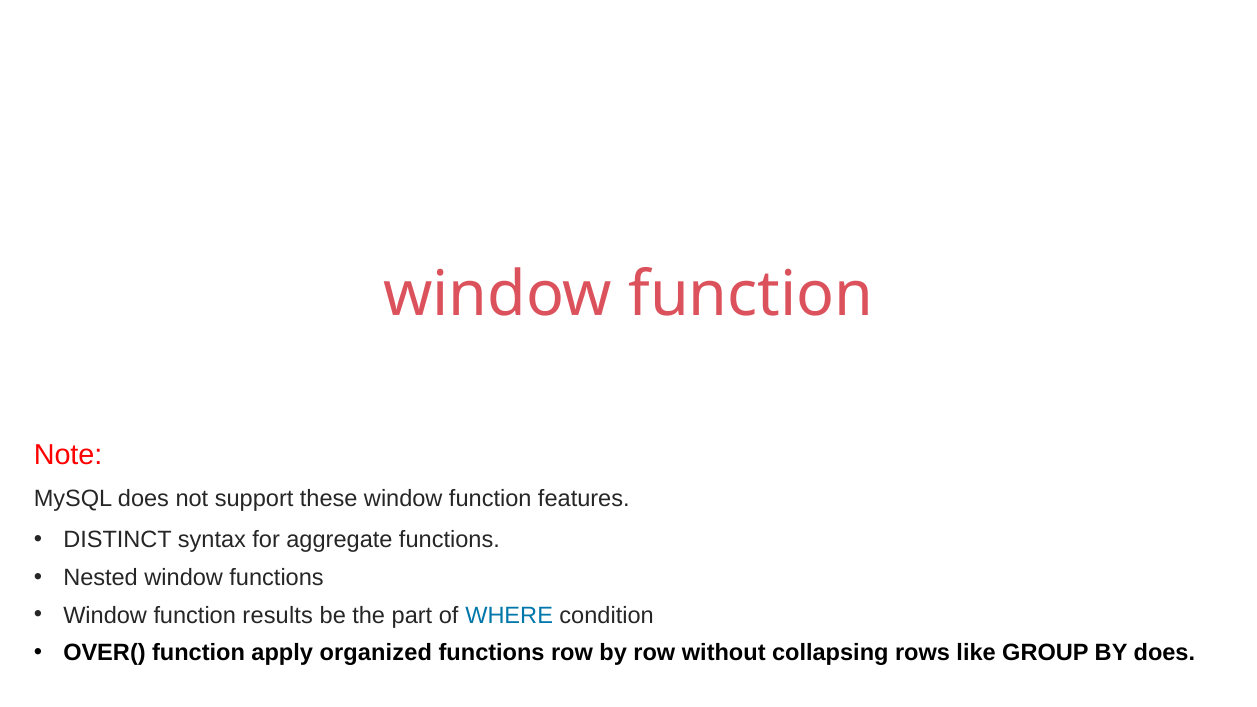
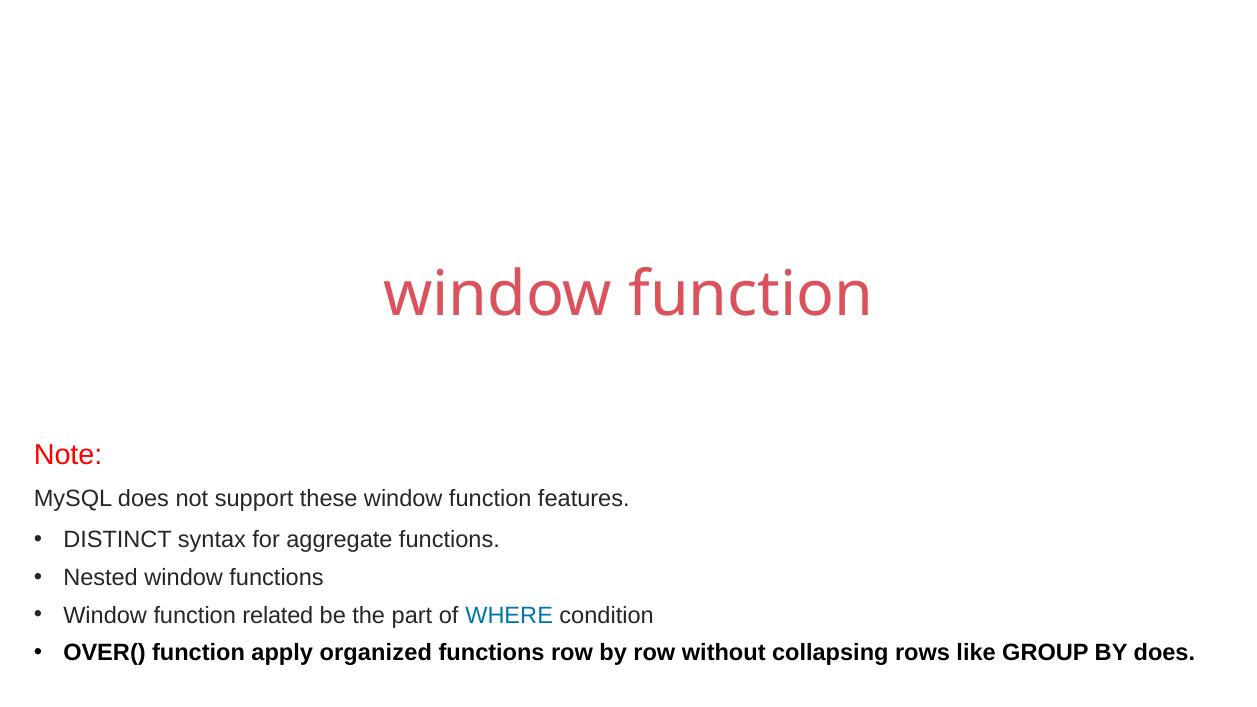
results: results -> related
